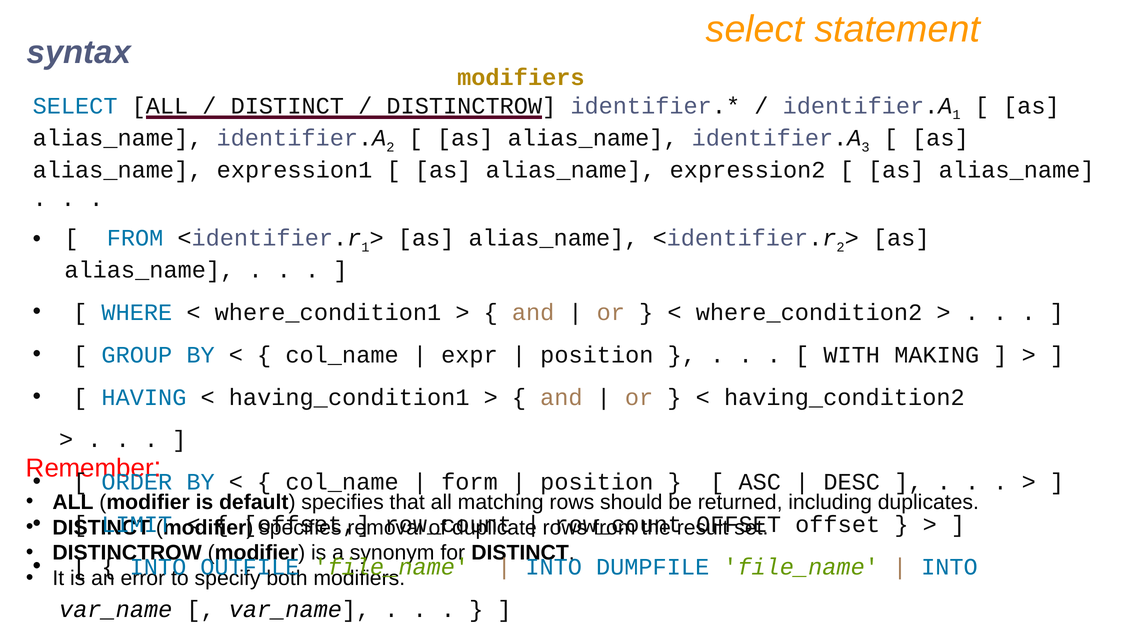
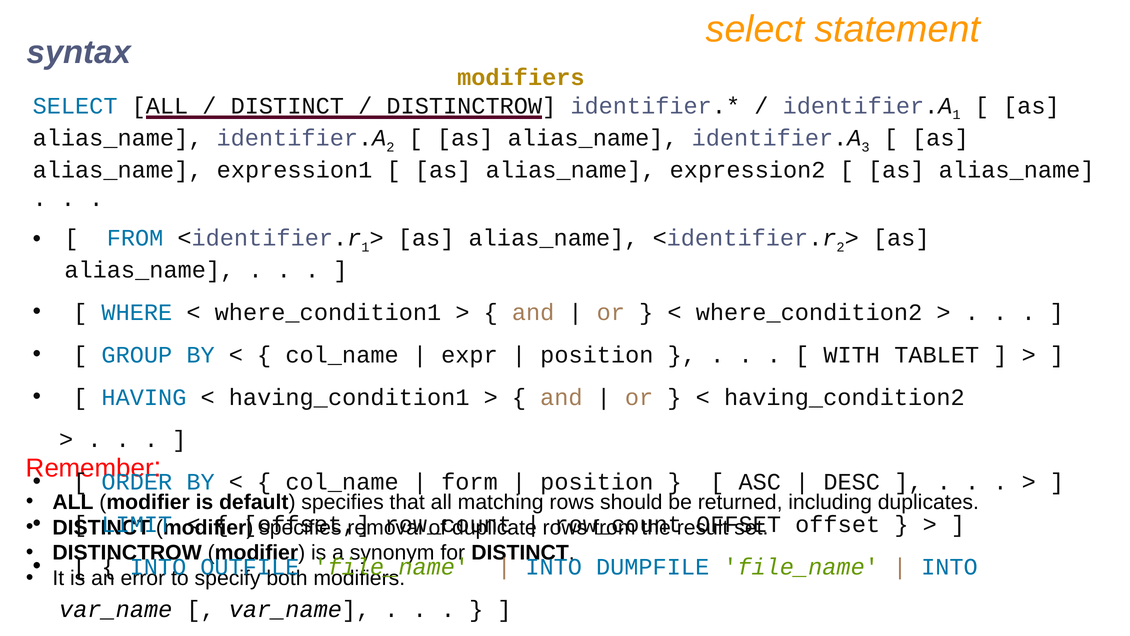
MAKING: MAKING -> TABLET
